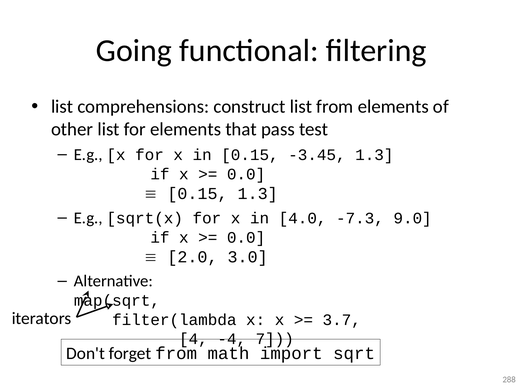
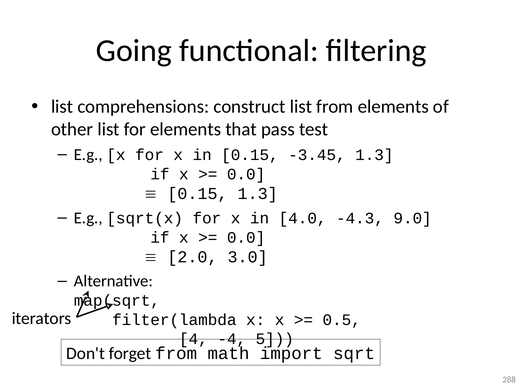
-7.3: -7.3 -> -4.3
3.7: 3.7 -> 0.5
7: 7 -> 5
